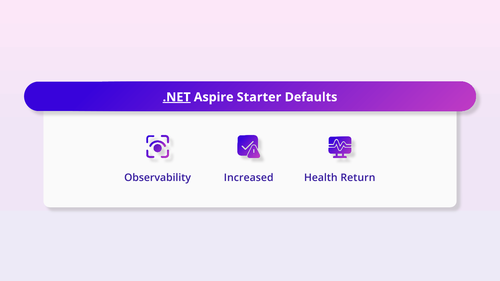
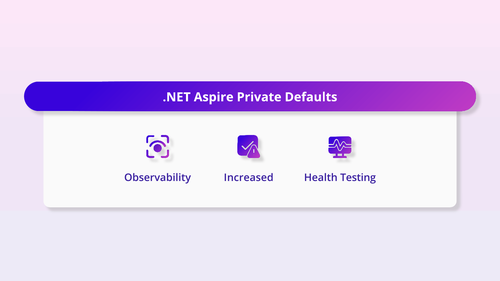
.NET underline: present -> none
Starter: Starter -> Private
Return: Return -> Testing
